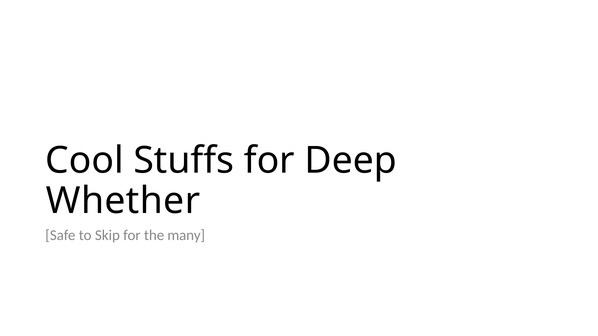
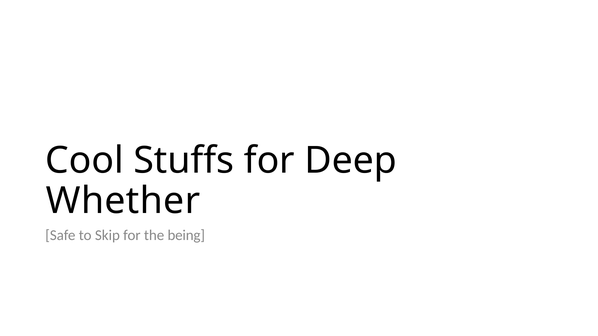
many: many -> being
